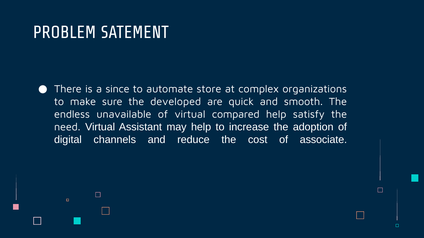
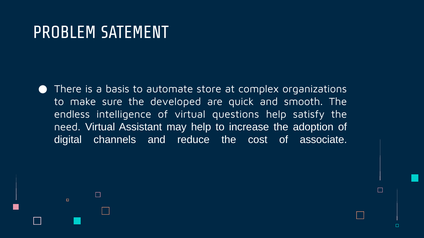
since: since -> basis
unavailable: unavailable -> intelligence
compared: compared -> questions
